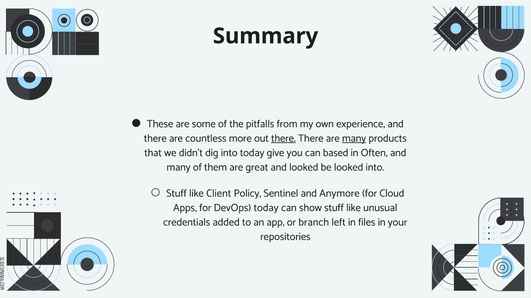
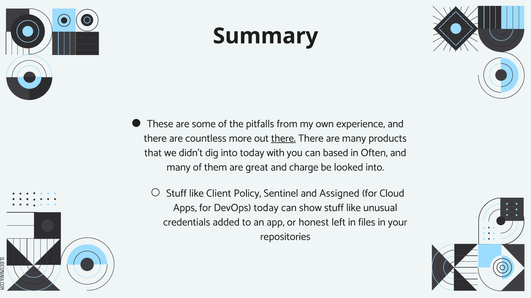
many at (354, 139) underline: present -> none
give: give -> with
and looked: looked -> charge
Anymore: Anymore -> Assigned
branch: branch -> honest
